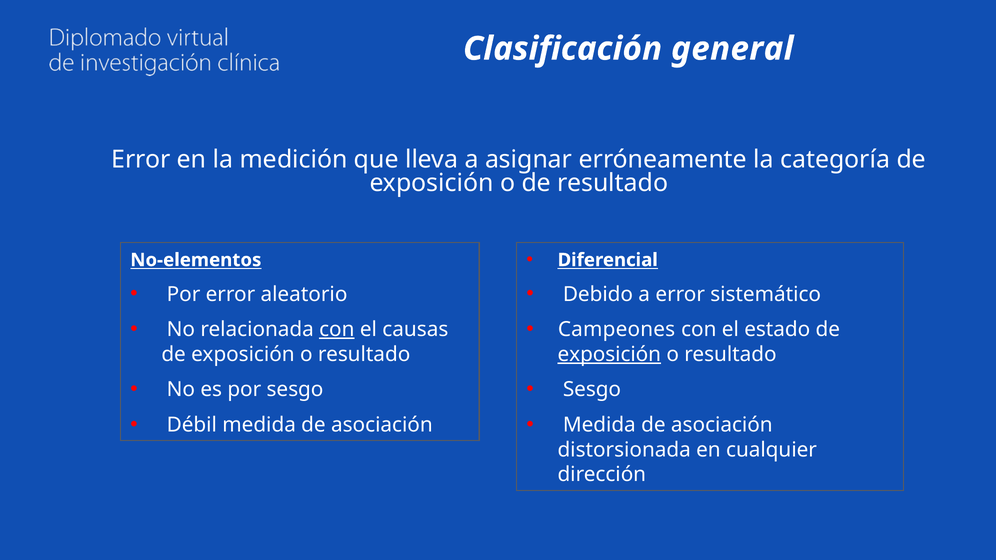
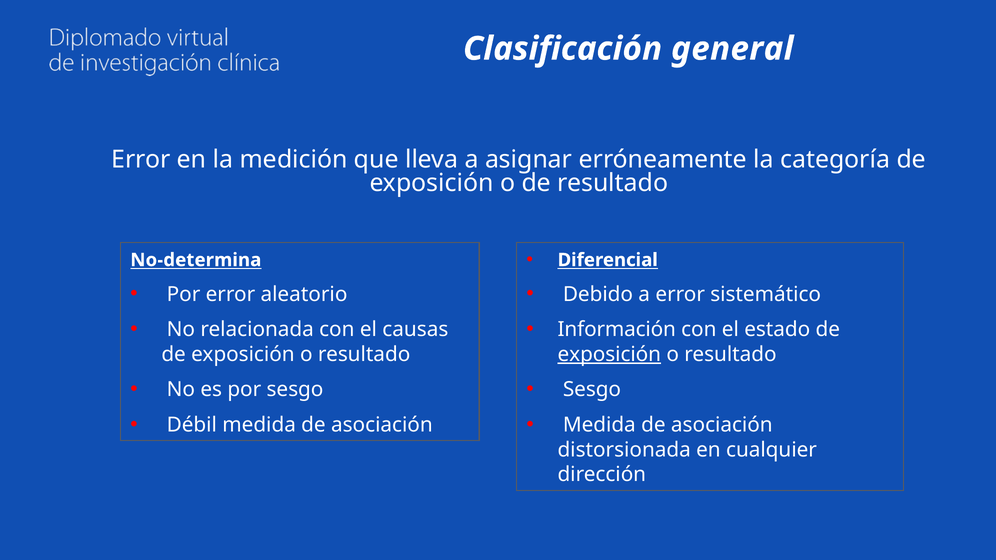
No-elementos: No-elementos -> No-determina
con at (337, 330) underline: present -> none
Campeones: Campeones -> Información
